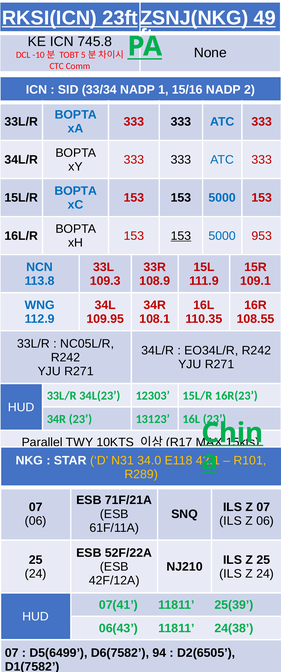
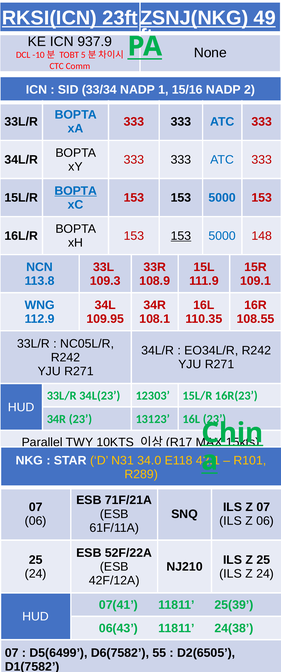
745.8: 745.8 -> 937.9
BOPTA at (76, 191) underline: none -> present
953: 953 -> 148
94: 94 -> 55
